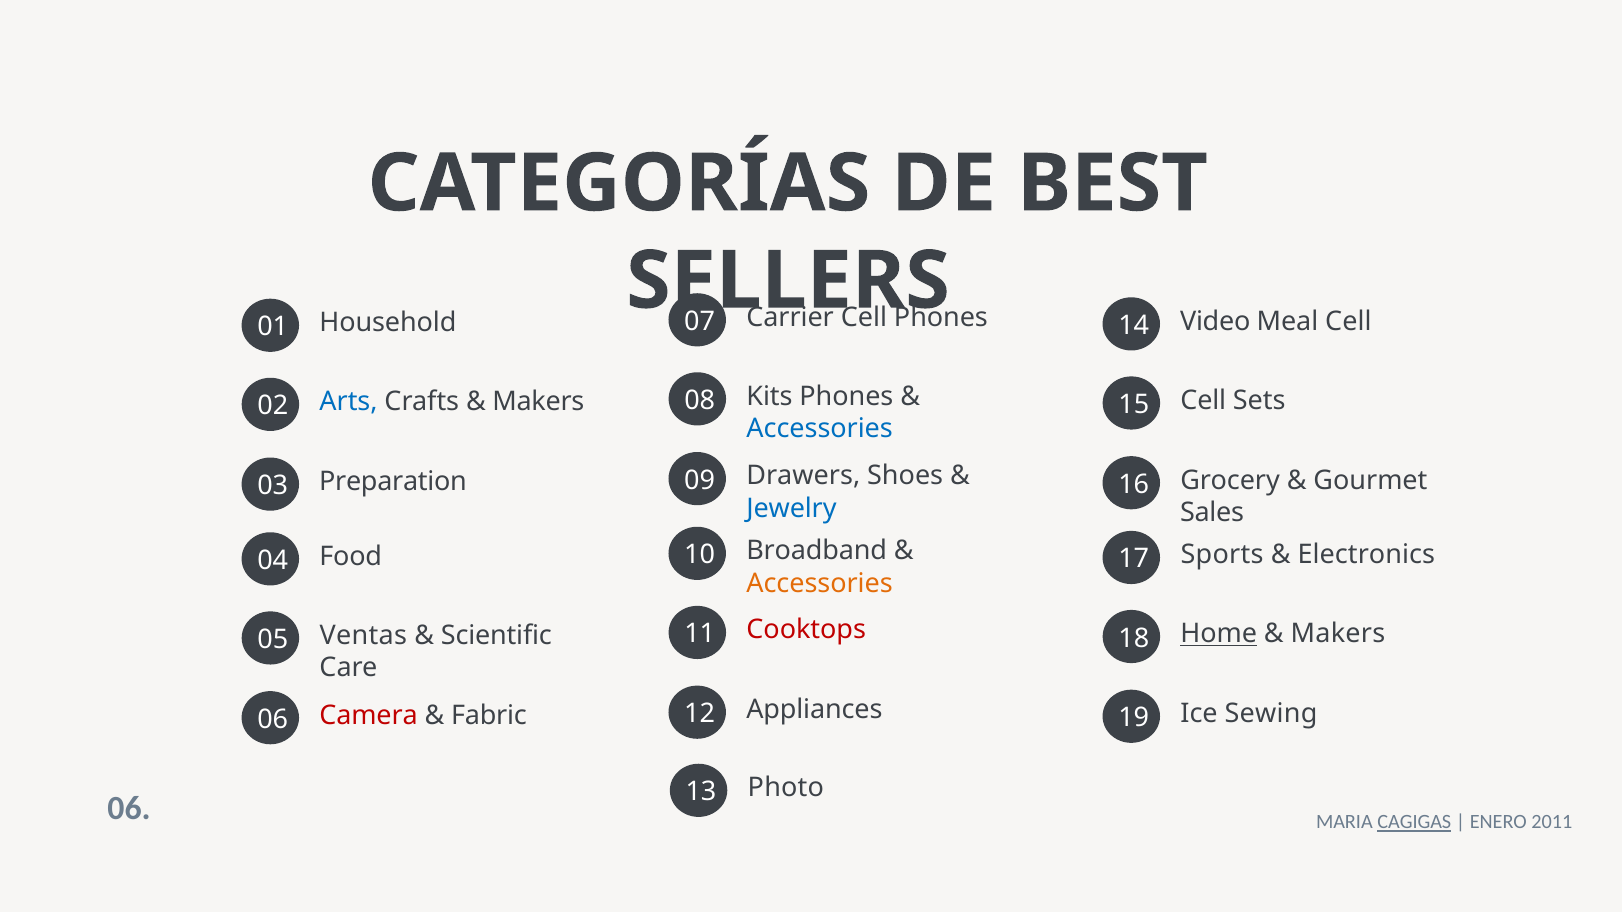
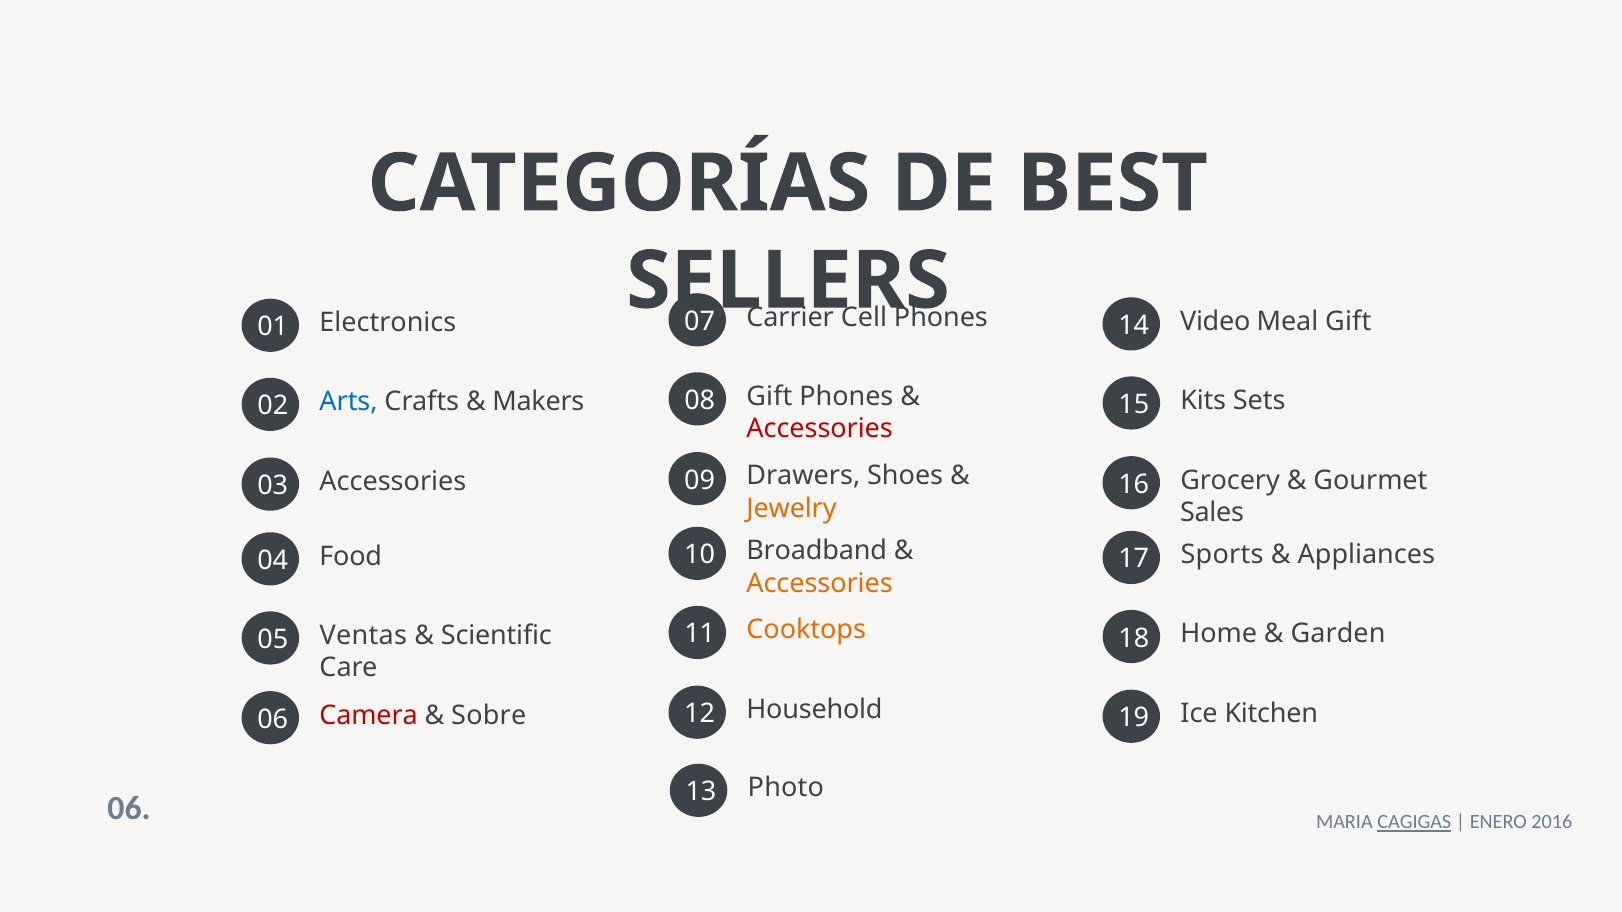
Meal Cell: Cell -> Gift
Household: Household -> Electronics
08 Kits: Kits -> Gift
15 Cell: Cell -> Kits
Accessories at (820, 429) colour: blue -> red
03 Preparation: Preparation -> Accessories
Jewelry colour: blue -> orange
Electronics: Electronics -> Appliances
Cooktops colour: red -> orange
Home underline: present -> none
Makers at (1338, 634): Makers -> Garden
Appliances: Appliances -> Household
Sewing: Sewing -> Kitchen
Fabric: Fabric -> Sobre
2011: 2011 -> 2016
